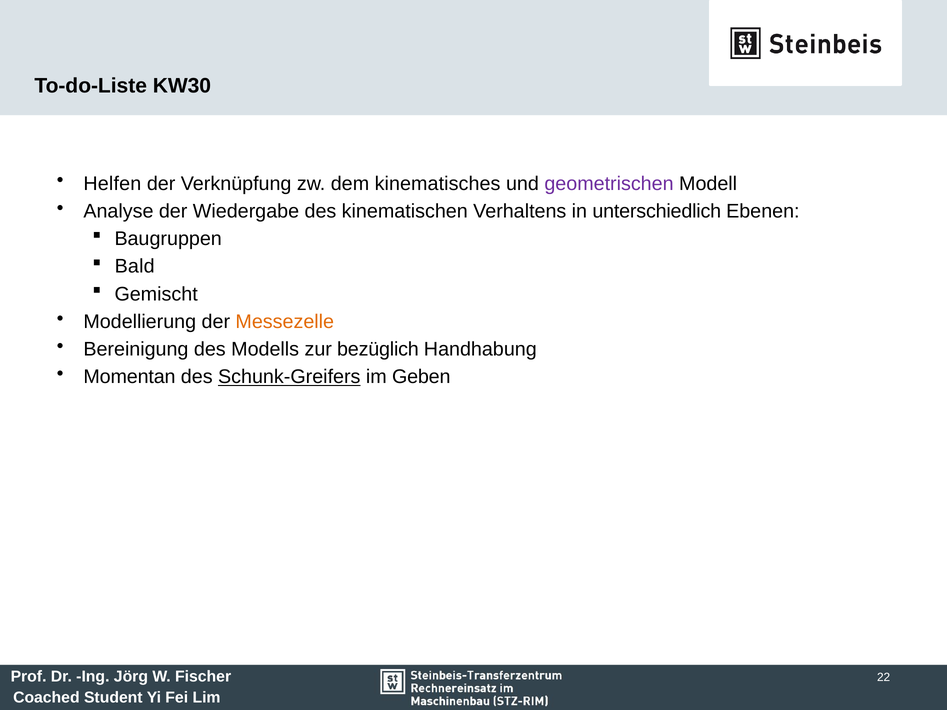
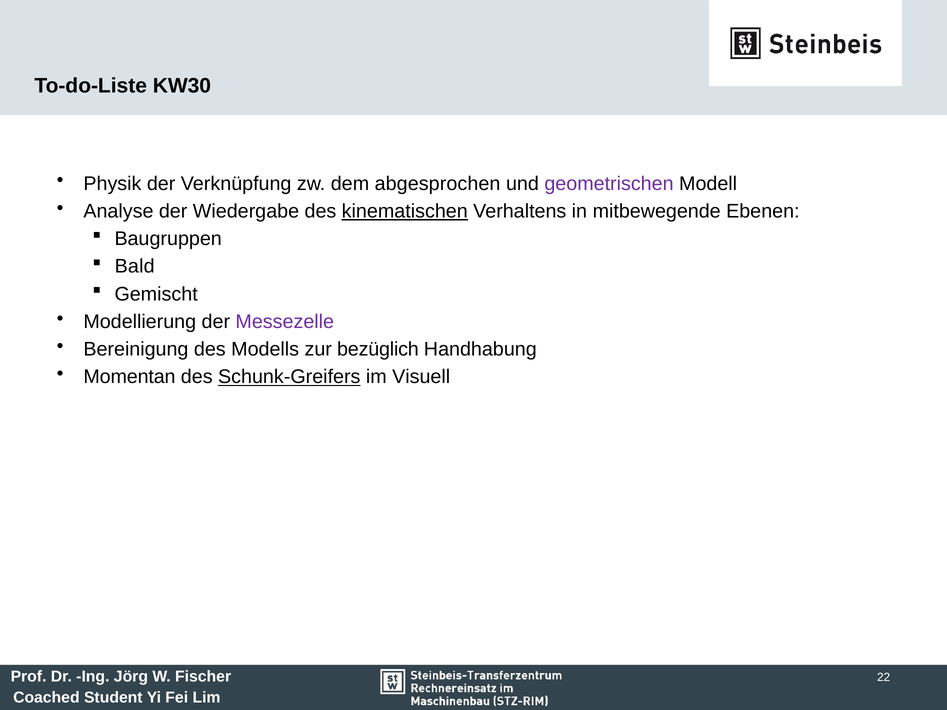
Helfen: Helfen -> Physik
kinematisches: kinematisches -> abgesprochen
kinematischen underline: none -> present
unterschiedlich: unterschiedlich -> mitbewegende
Messezelle colour: orange -> purple
Geben: Geben -> Visuell
